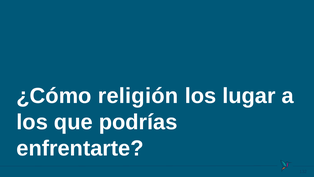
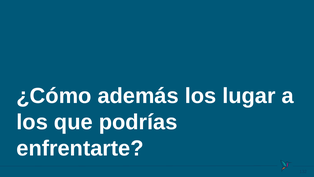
religión: religión -> además
